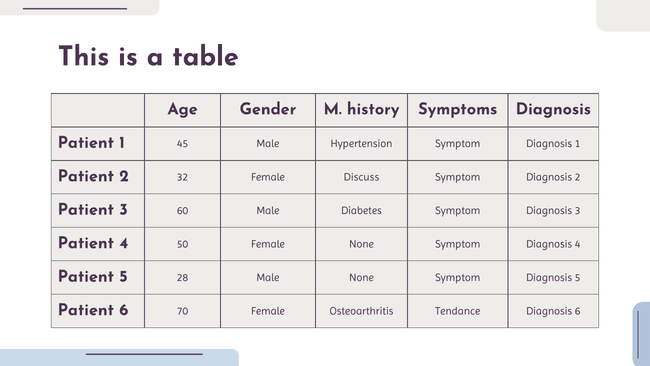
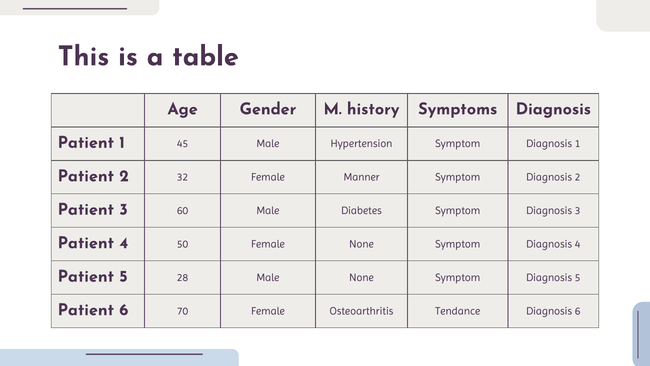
Discuss: Discuss -> Manner
